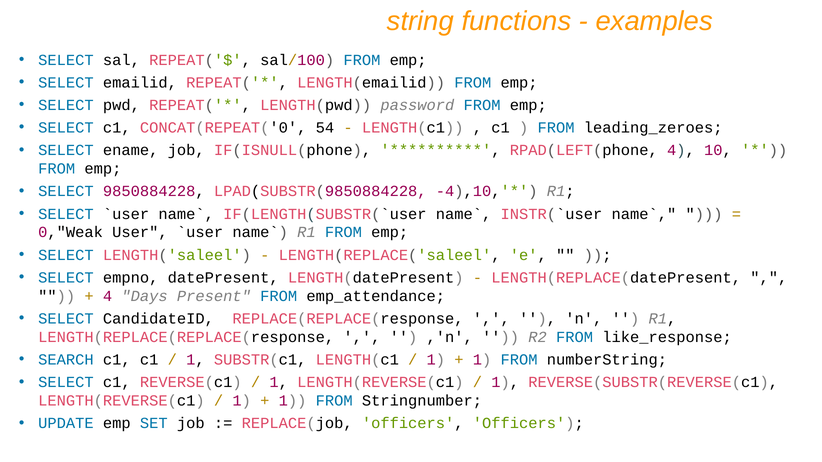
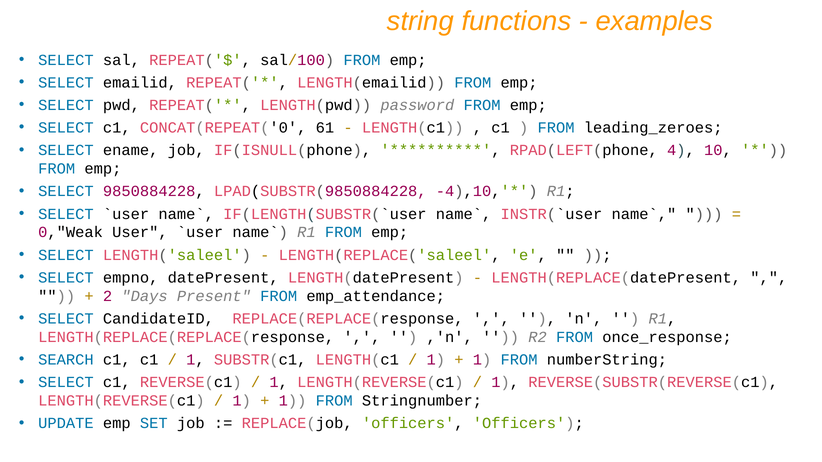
54: 54 -> 61
4 at (108, 296): 4 -> 2
like_response: like_response -> once_response
